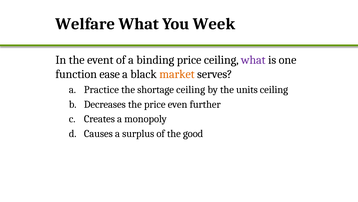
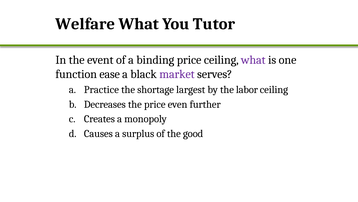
Week: Week -> Tutor
market colour: orange -> purple
shortage ceiling: ceiling -> largest
units: units -> labor
